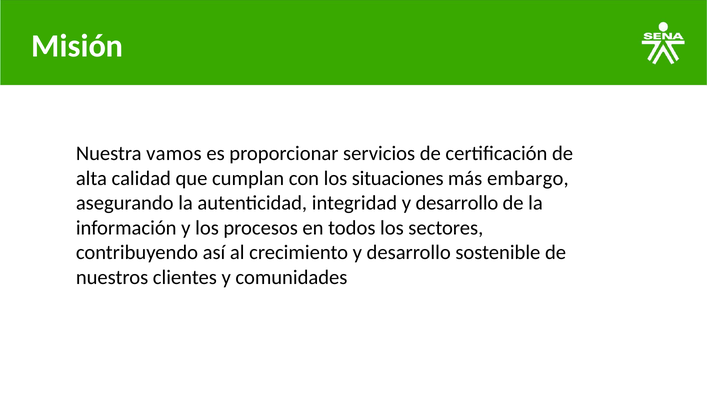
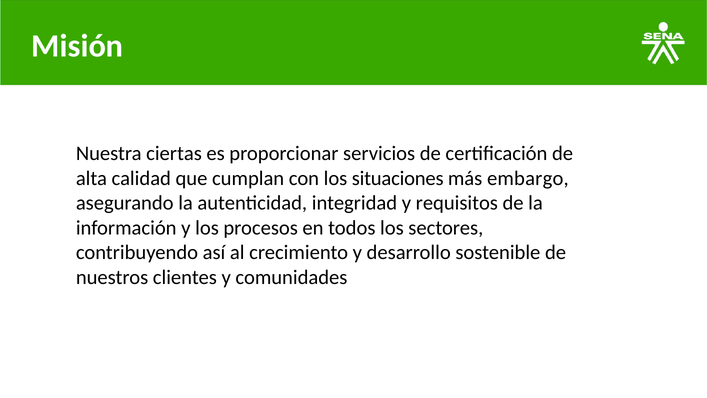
vamos: vamos -> ciertas
integridad y desarrollo: desarrollo -> requisitos
